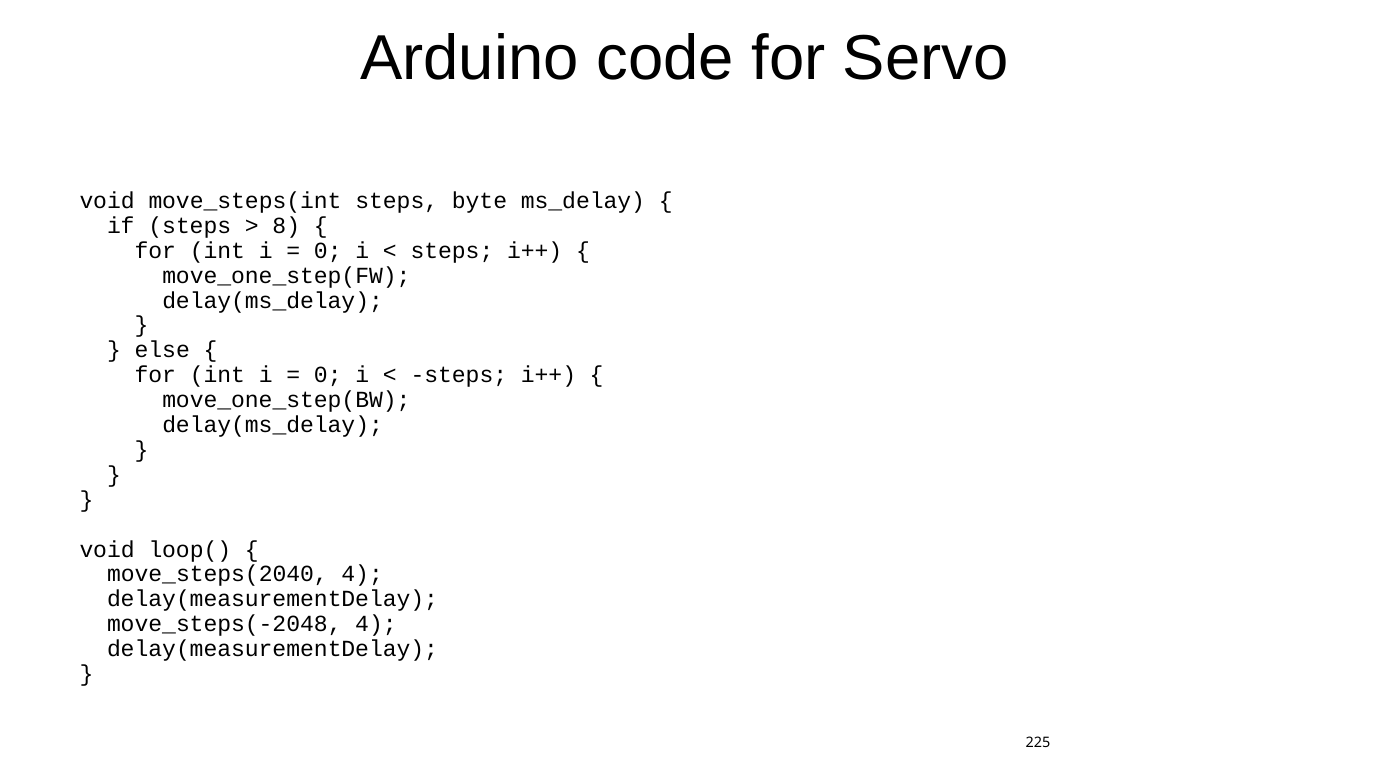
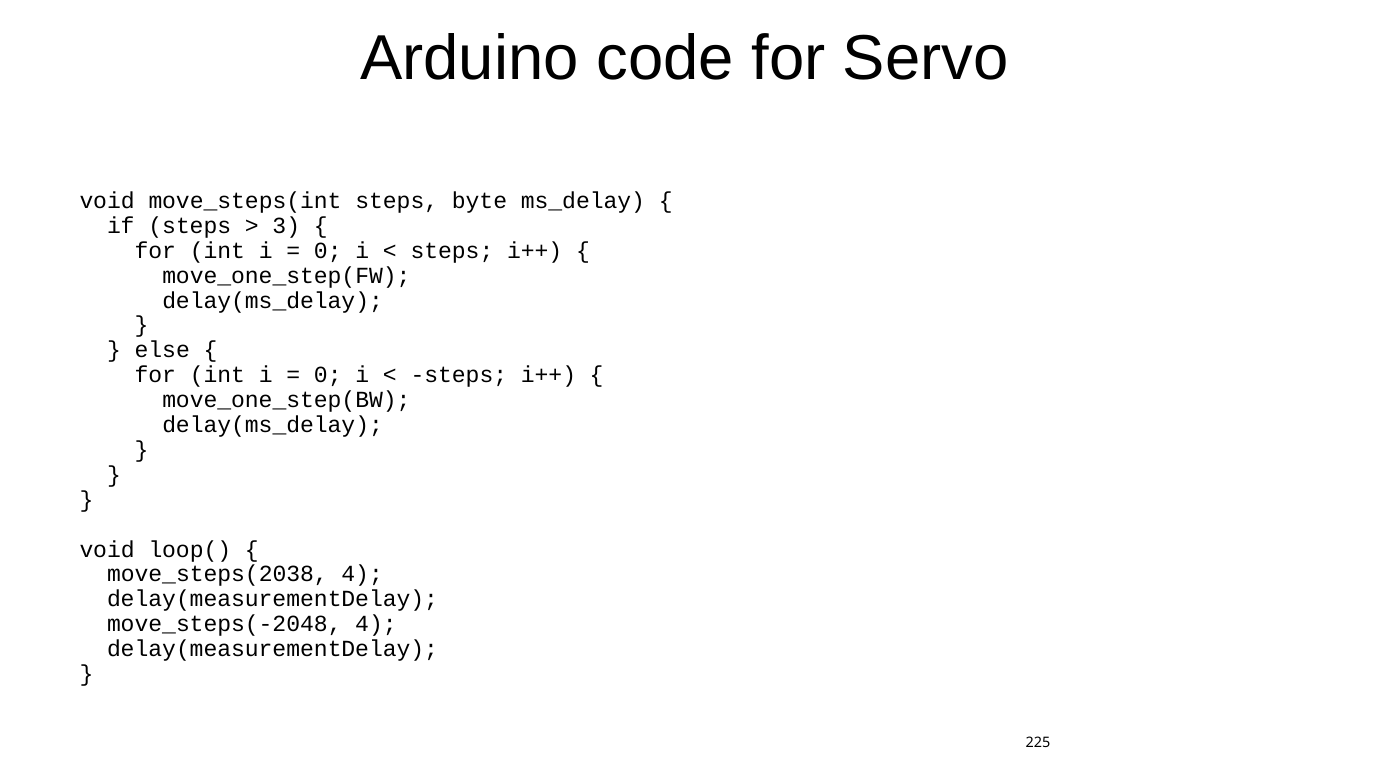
8: 8 -> 3
move_steps(2040: move_steps(2040 -> move_steps(2038
